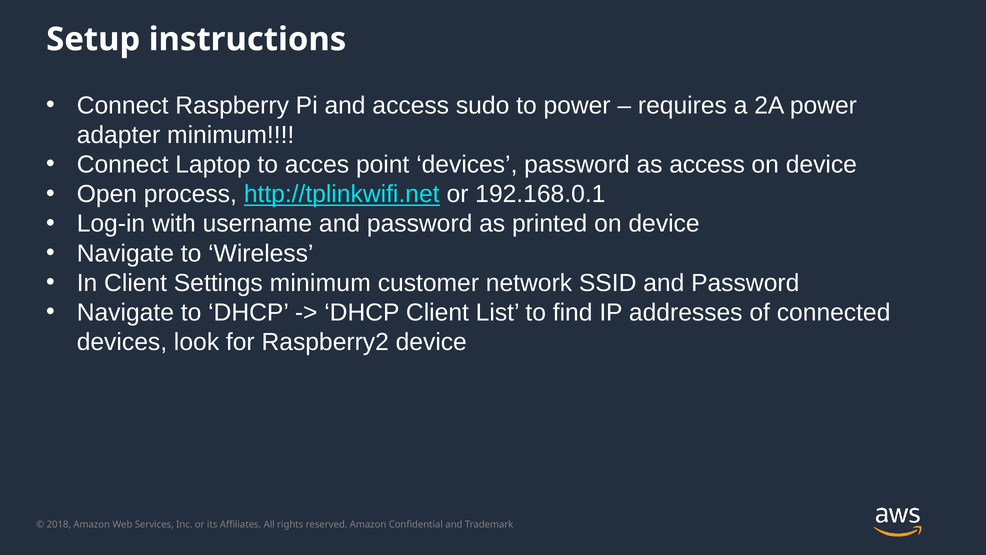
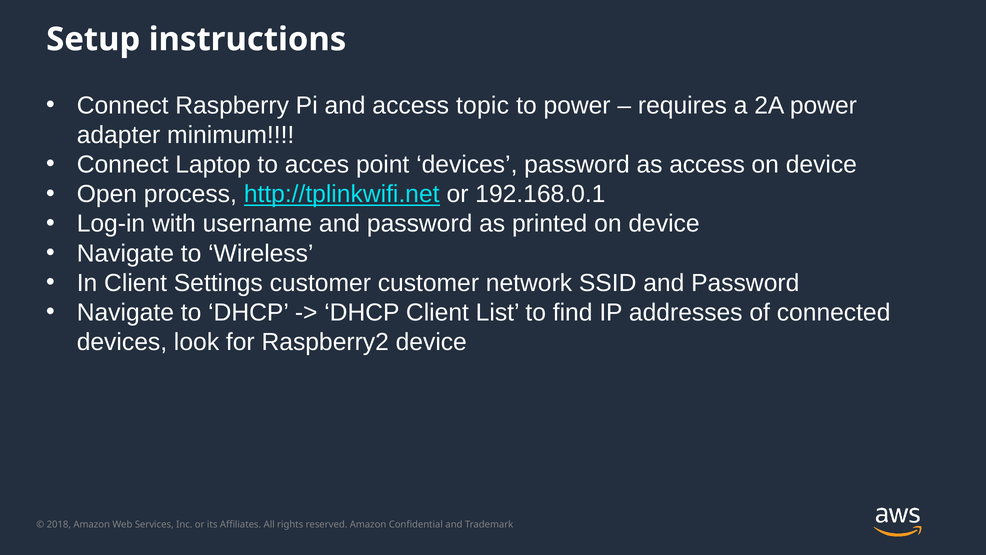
sudo: sudo -> topic
Settings minimum: minimum -> customer
